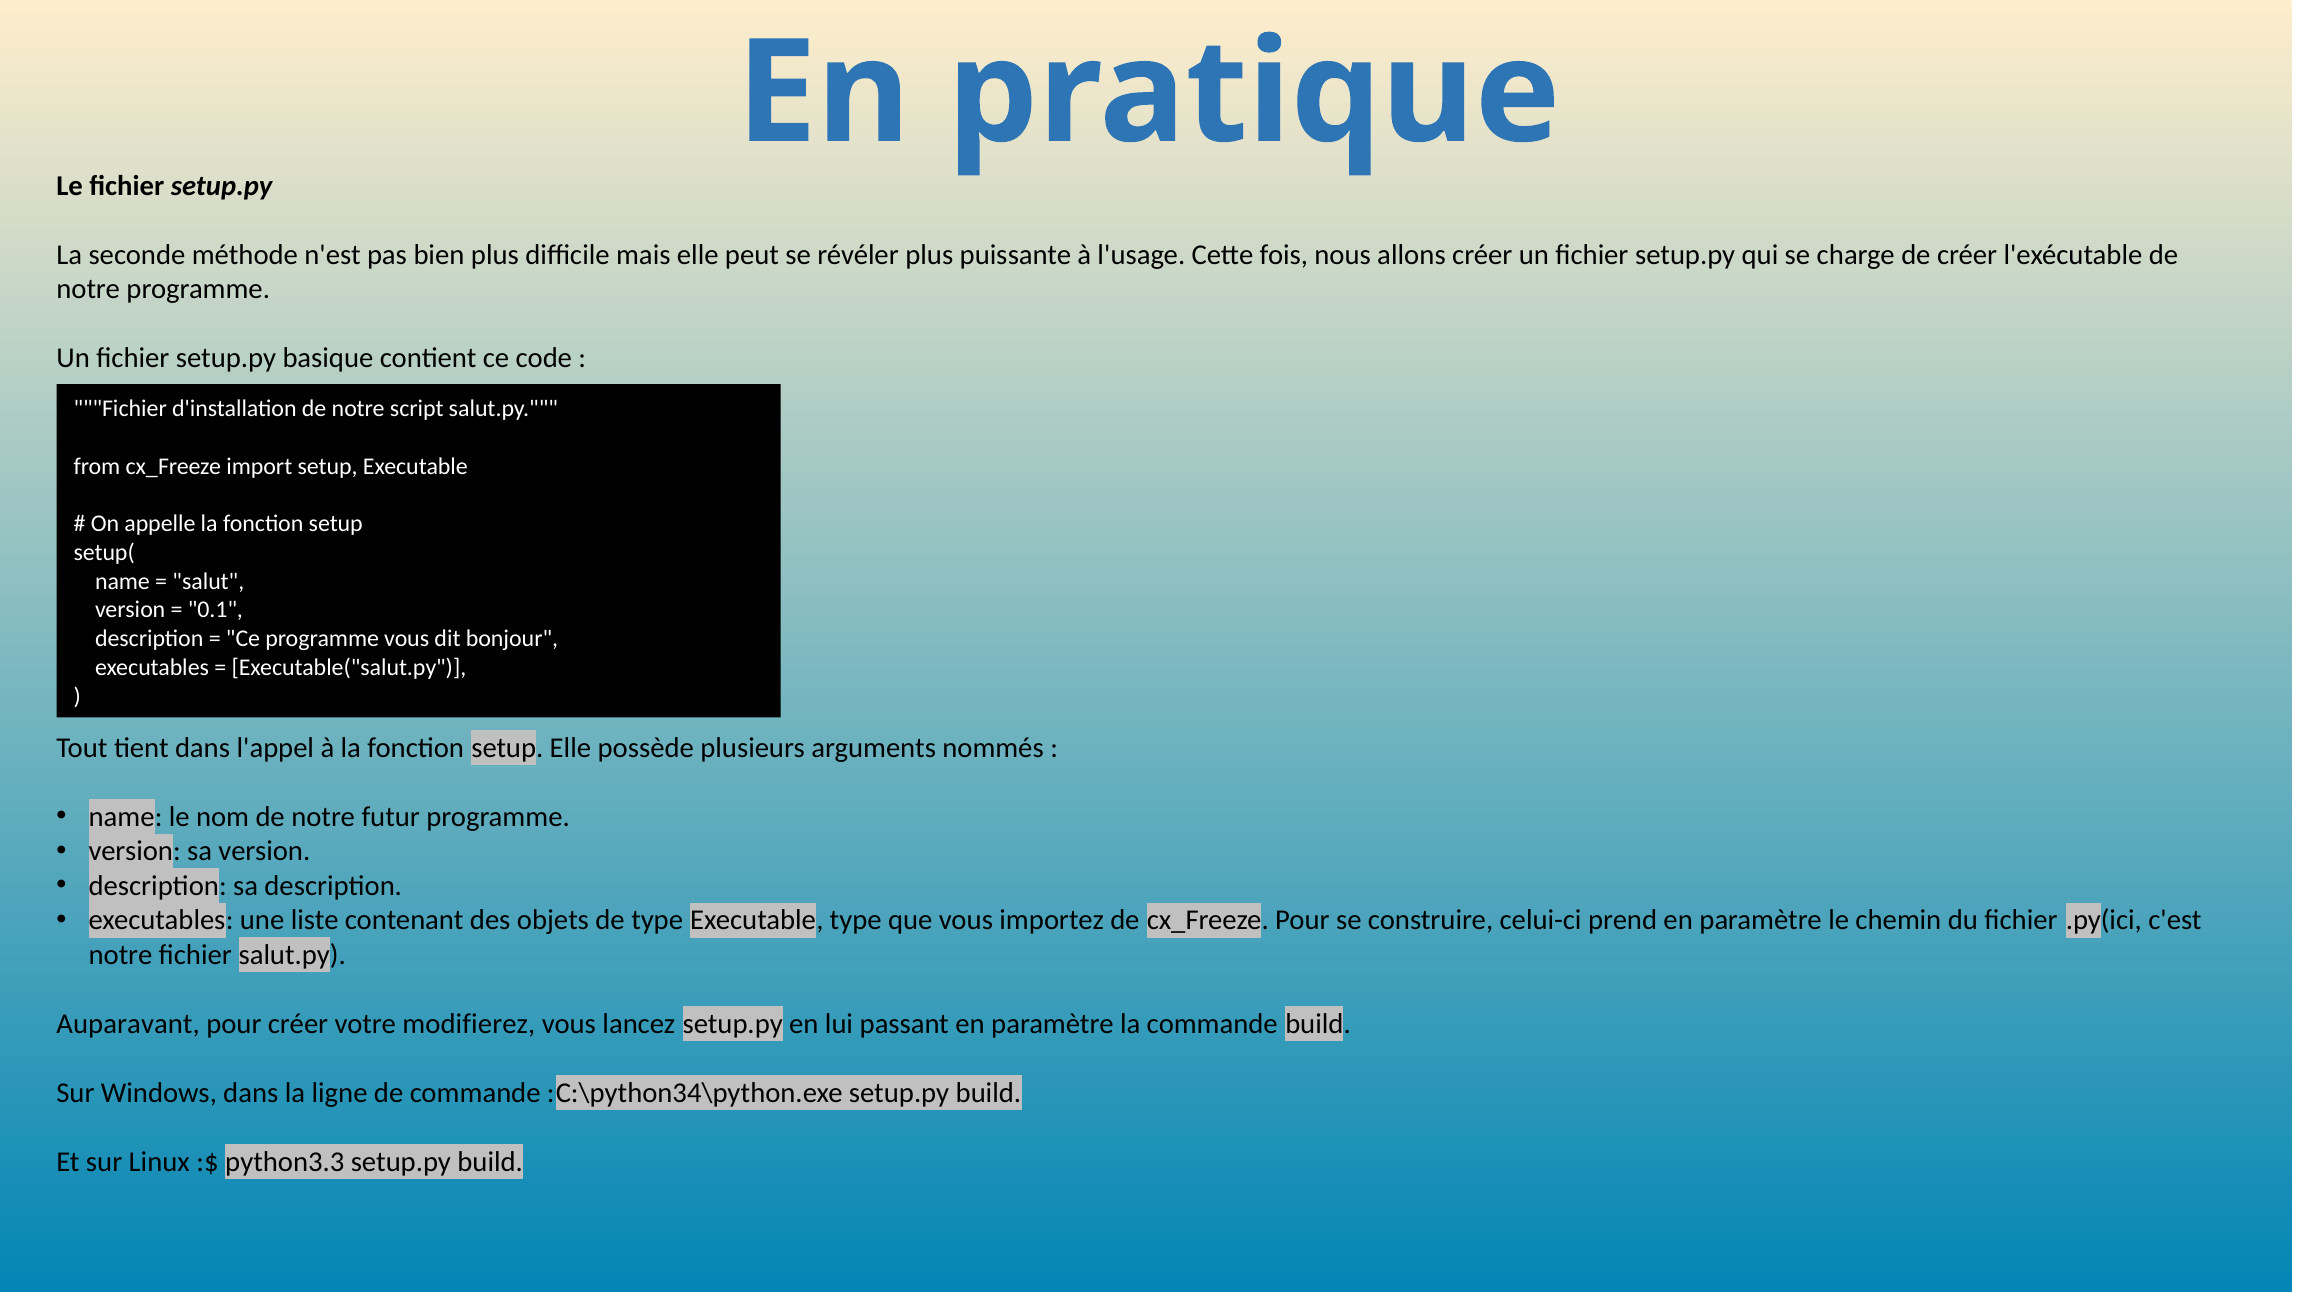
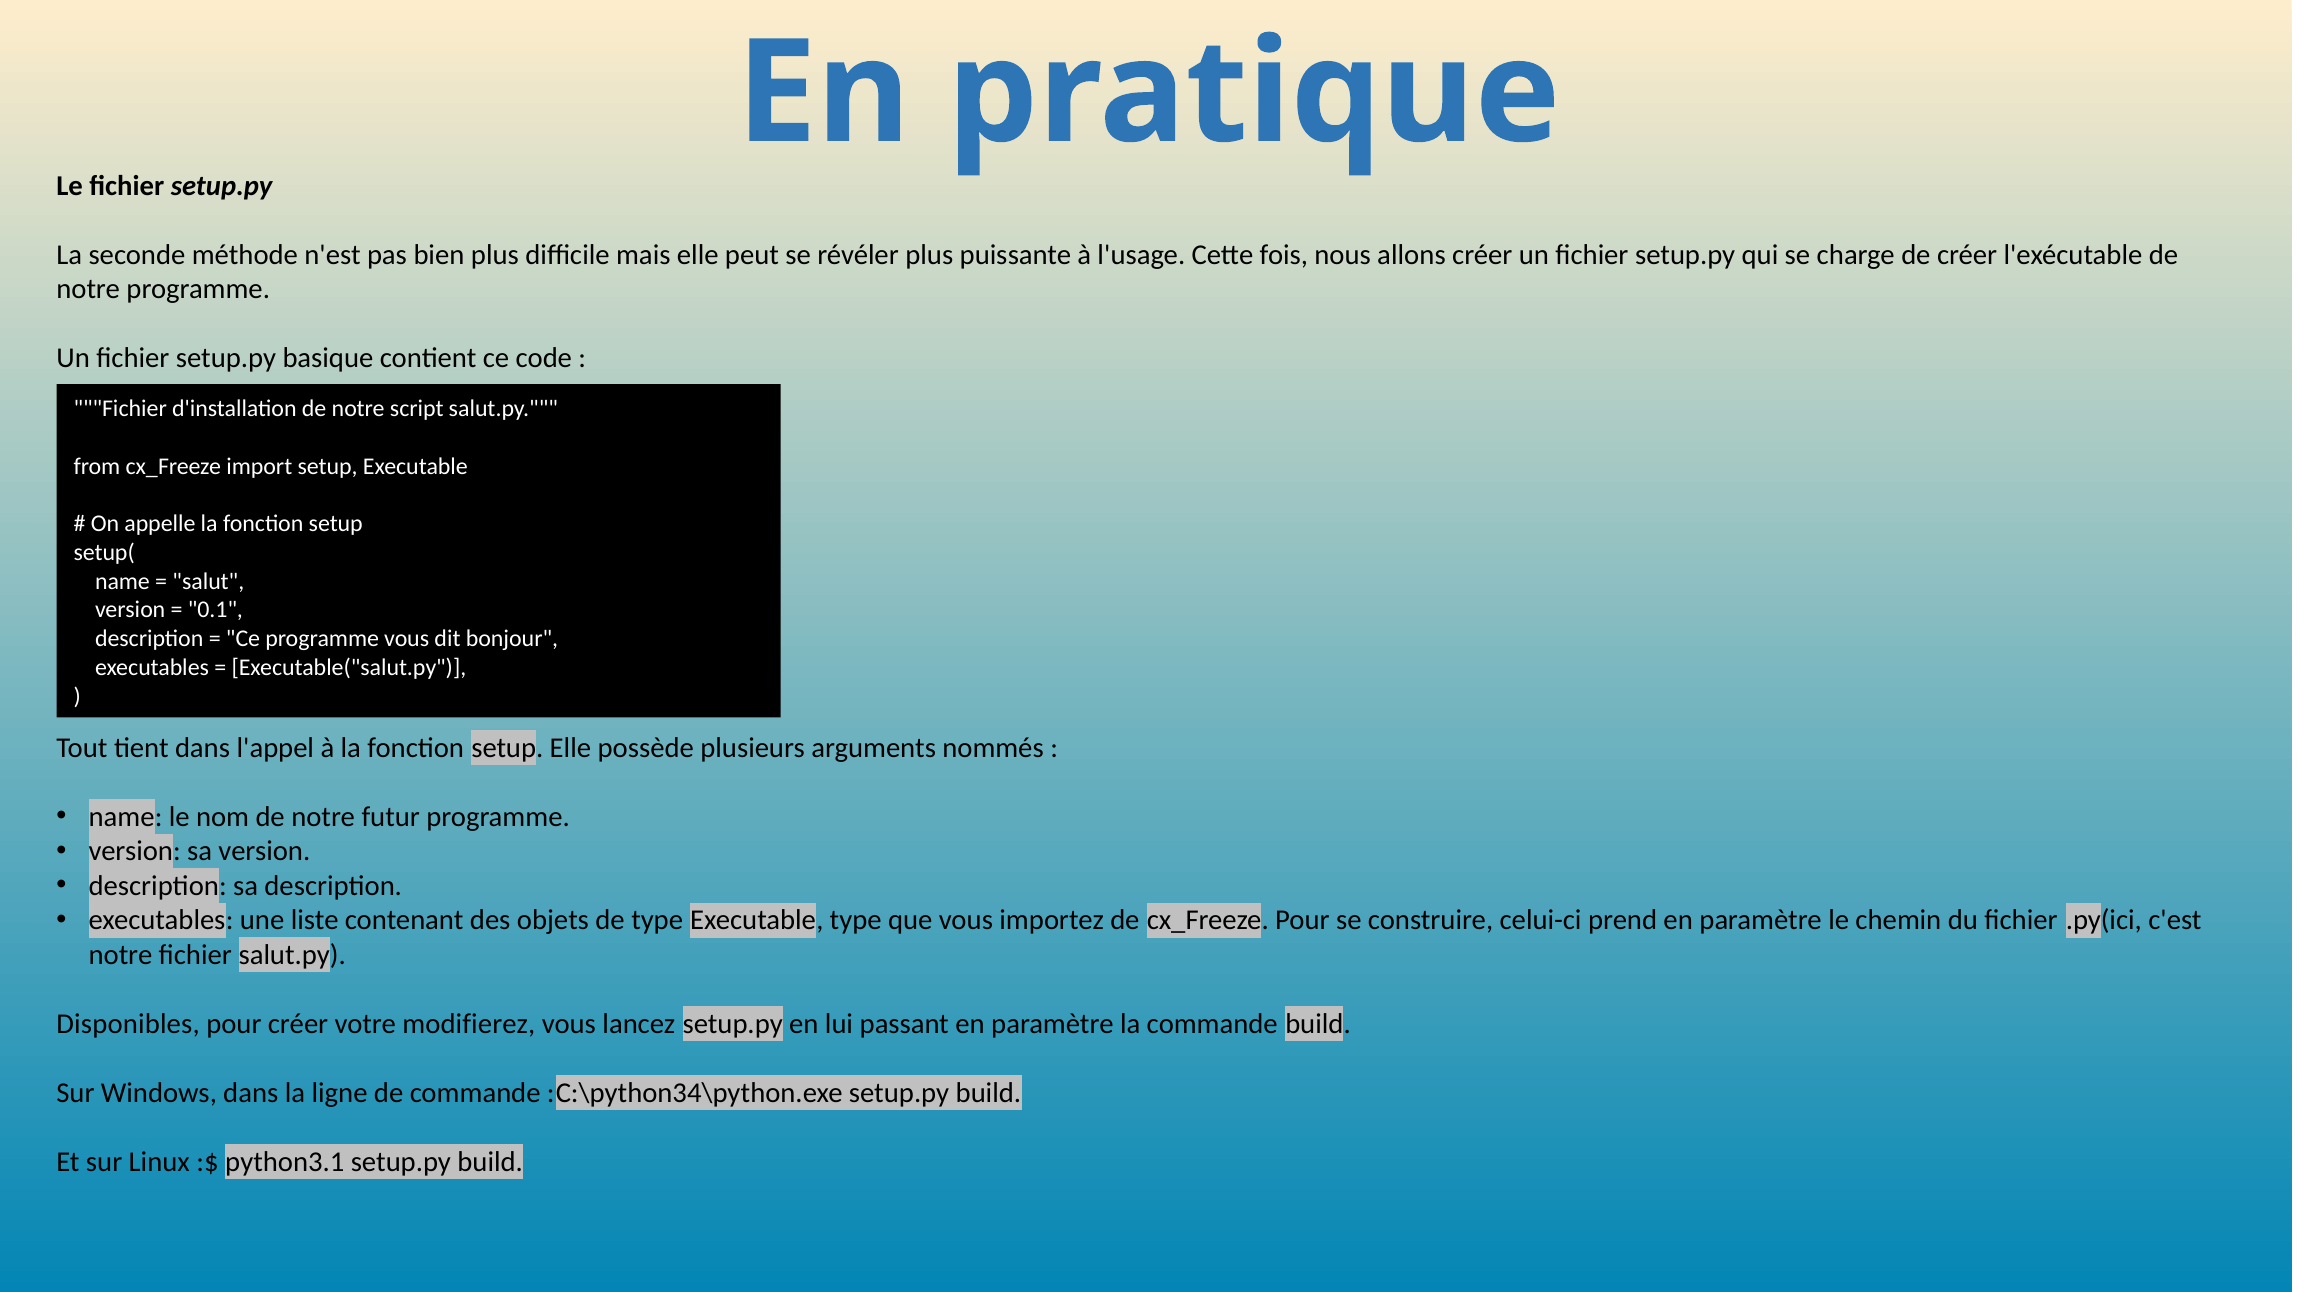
Auparavant: Auparavant -> Disponibles
python3.3: python3.3 -> python3.1
